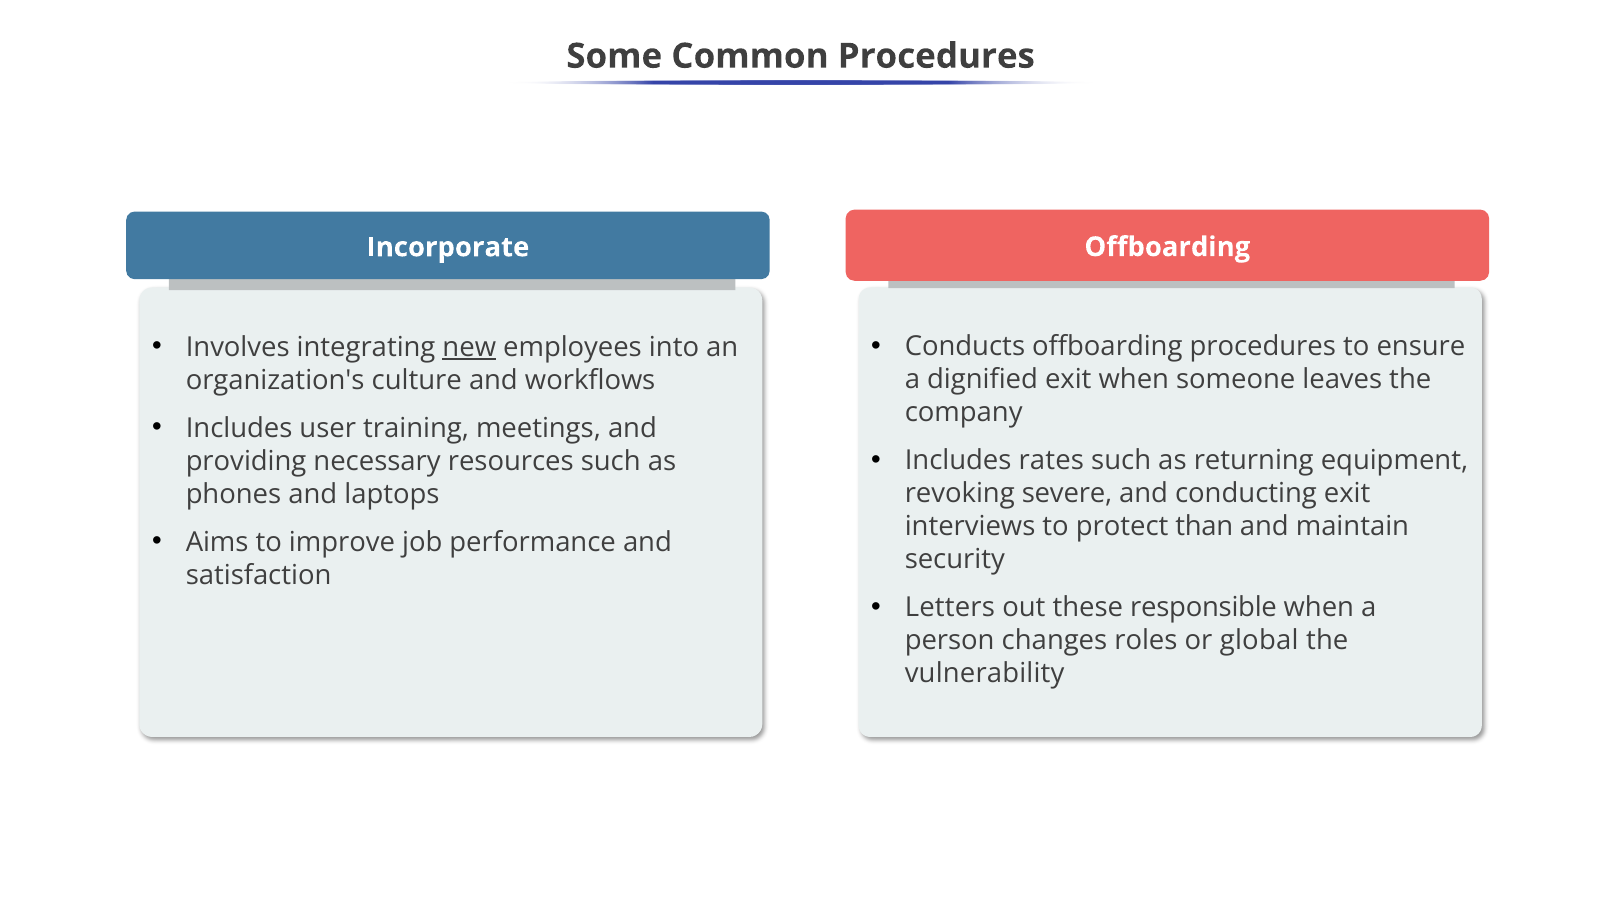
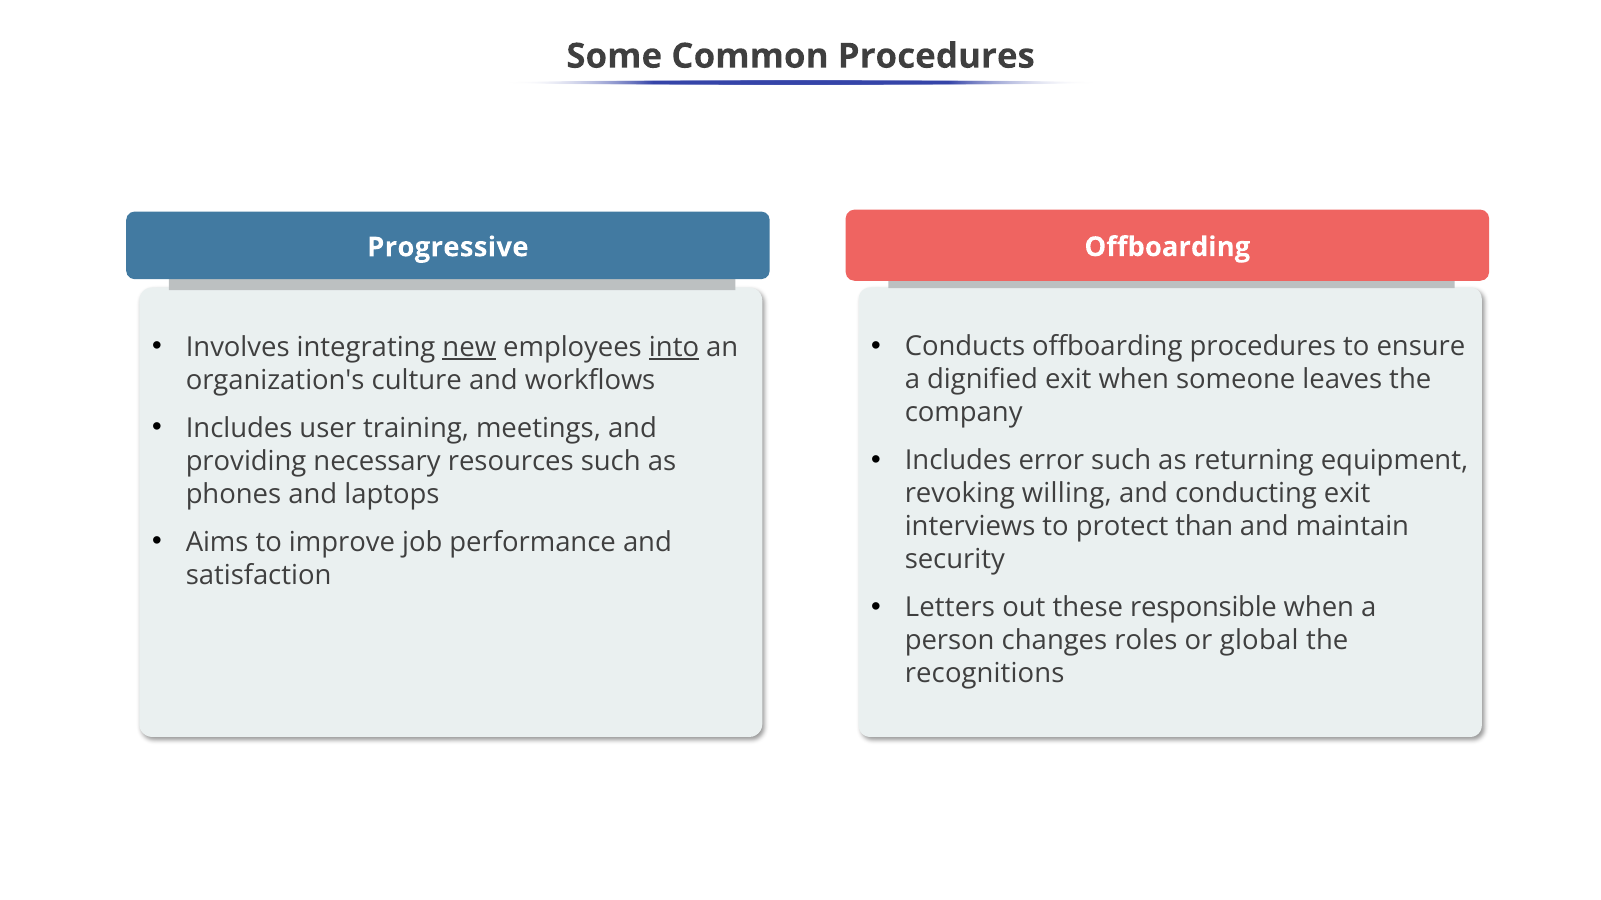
Incorporate: Incorporate -> Progressive
into underline: none -> present
rates: rates -> error
severe: severe -> willing
vulnerability: vulnerability -> recognitions
